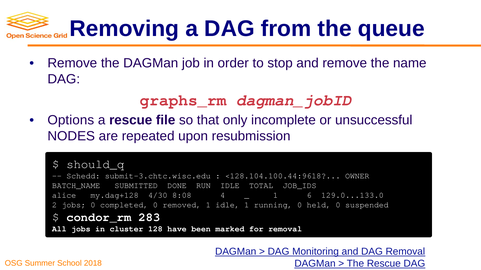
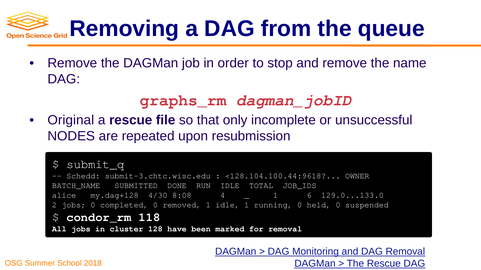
Options: Options -> Original
should_q: should_q -> submit_q
283: 283 -> 118
